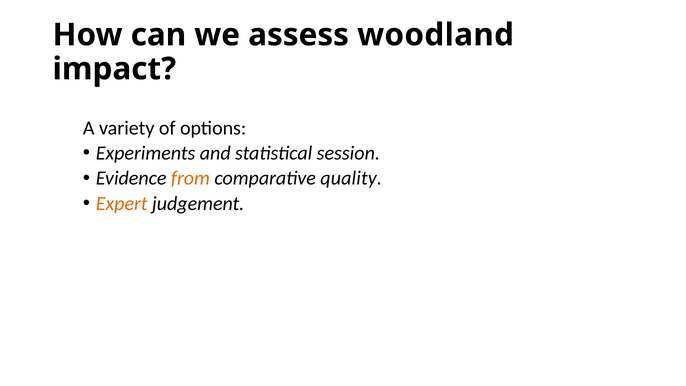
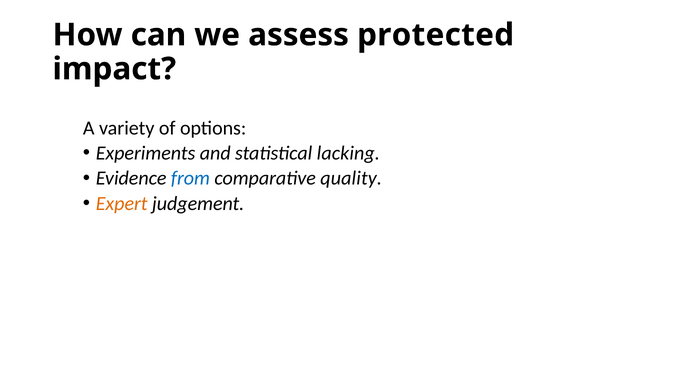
woodland: woodland -> protected
session: session -> lacking
from colour: orange -> blue
